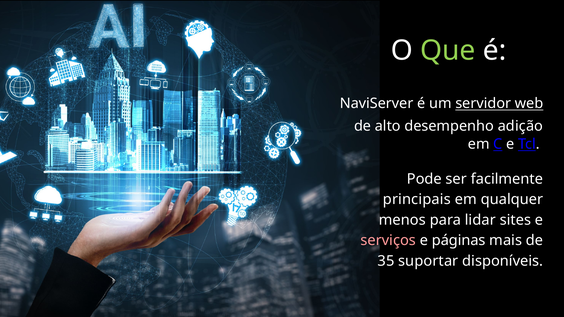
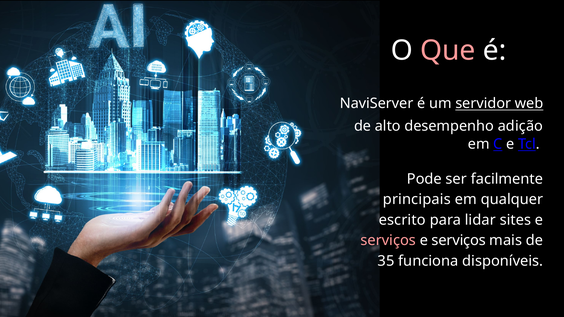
Que colour: light green -> pink
menos: menos -> escrito
páginas at (459, 241): páginas -> serviços
suportar: suportar -> funciona
